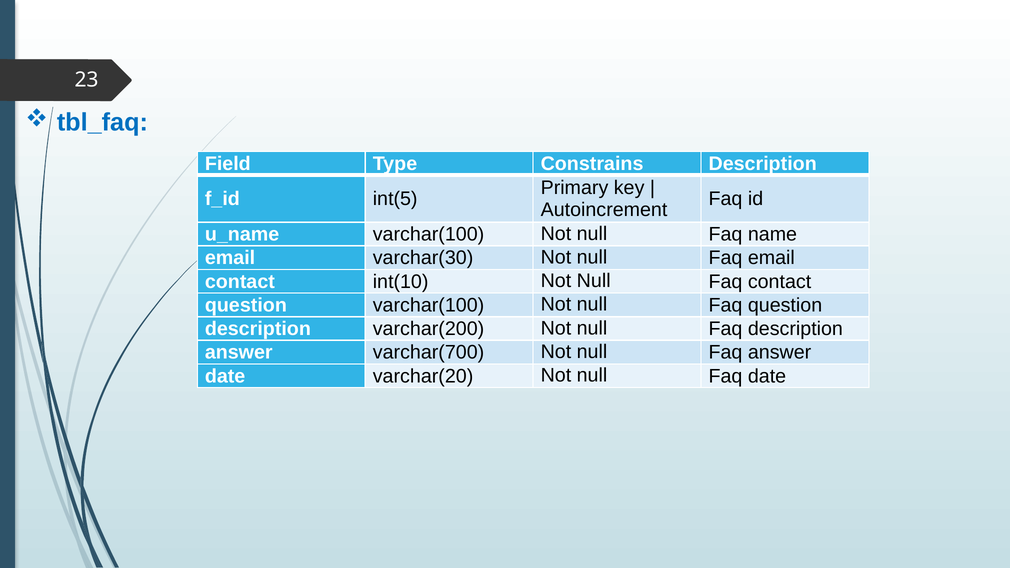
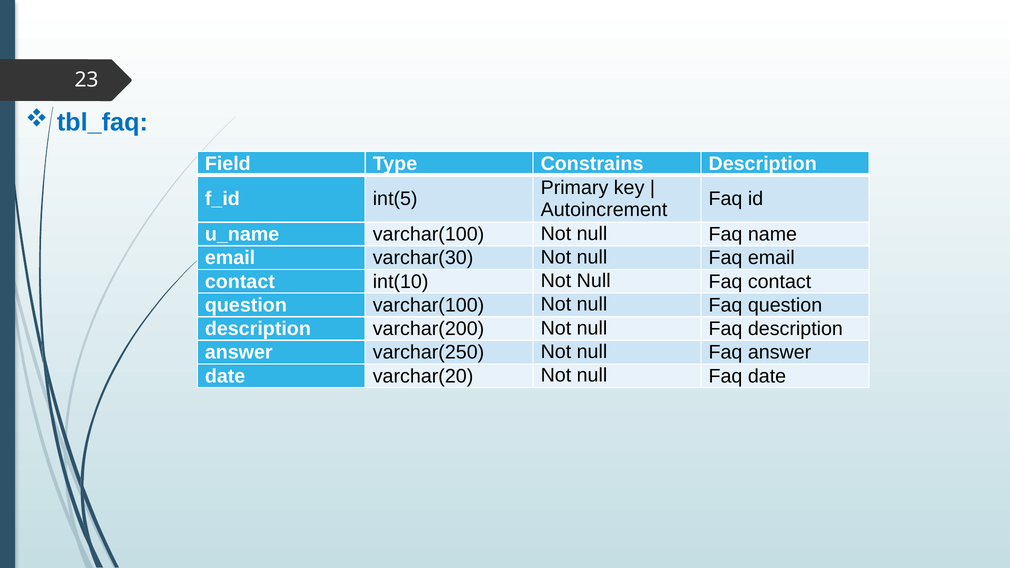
varchar(700: varchar(700 -> varchar(250
